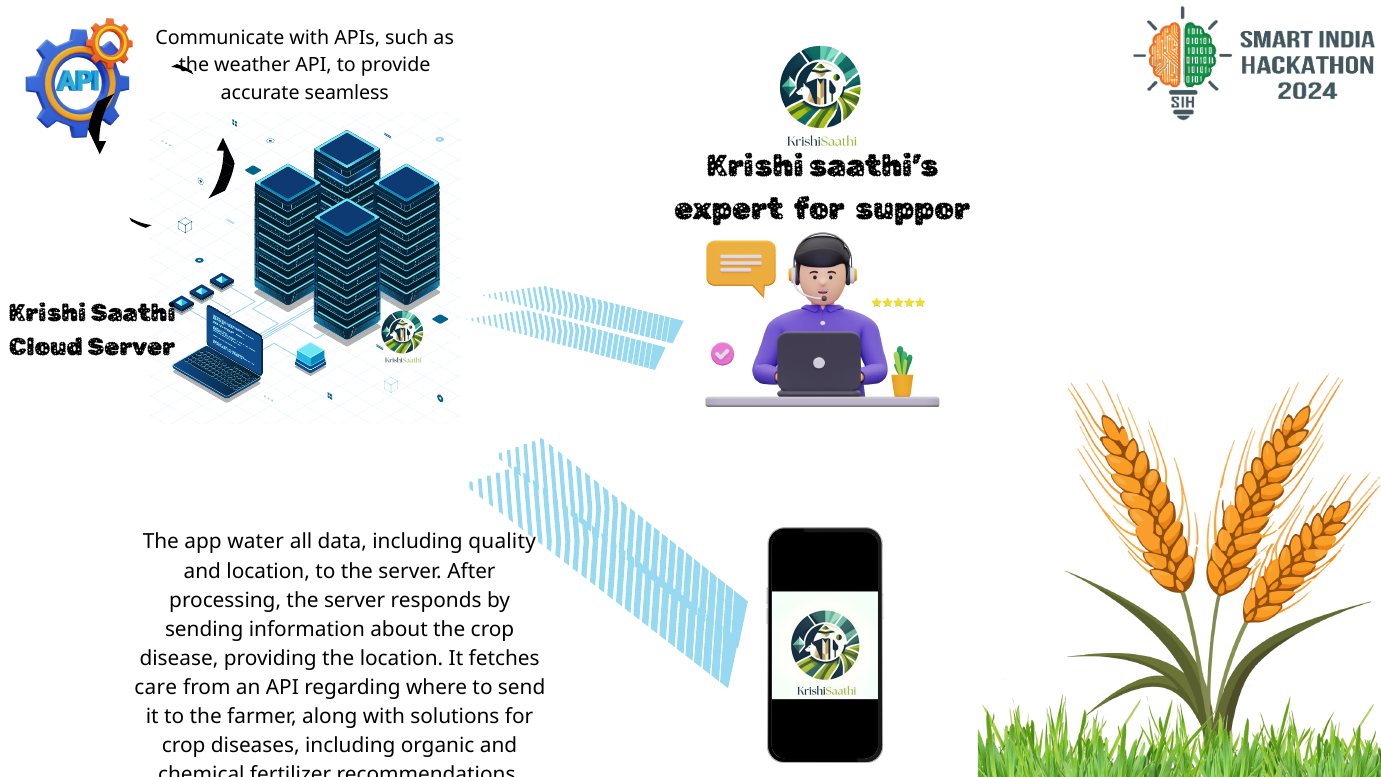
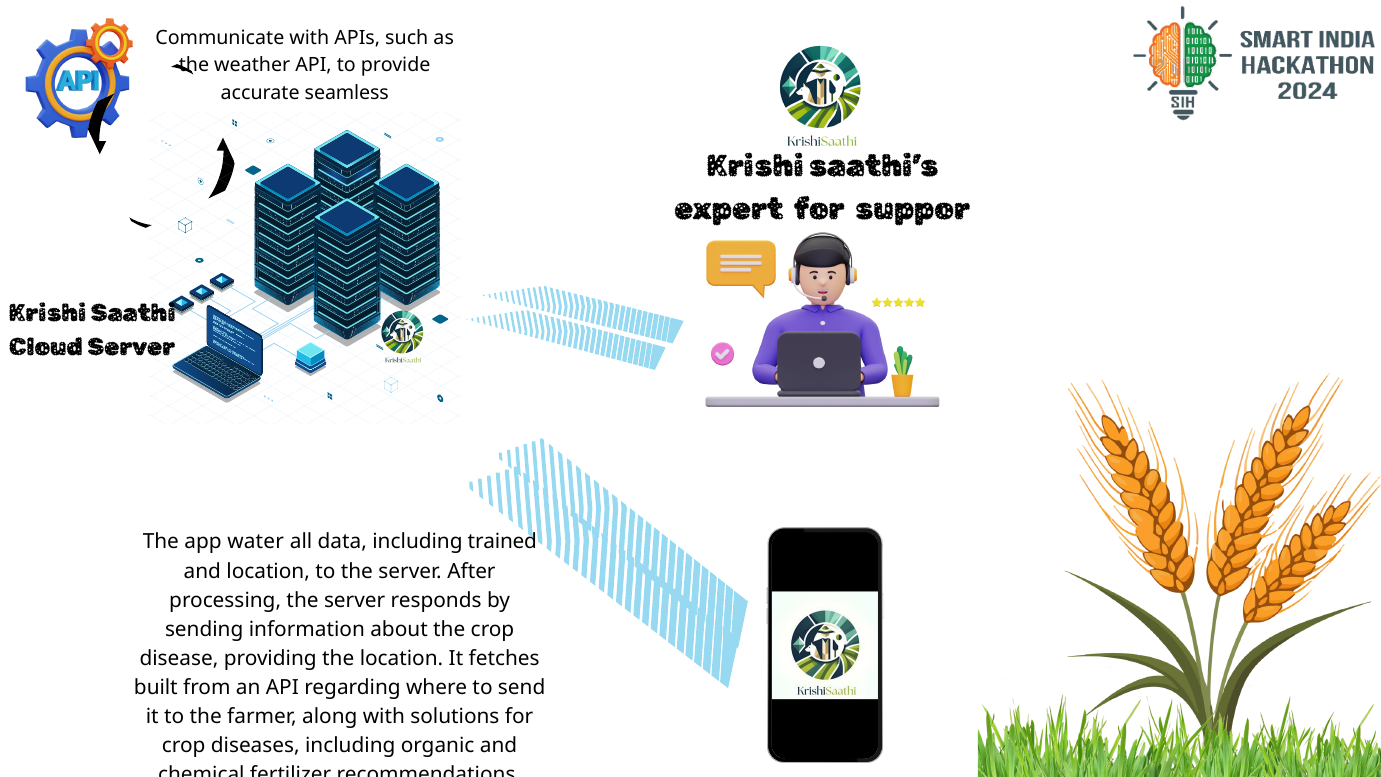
quality: quality -> trained
care: care -> built
